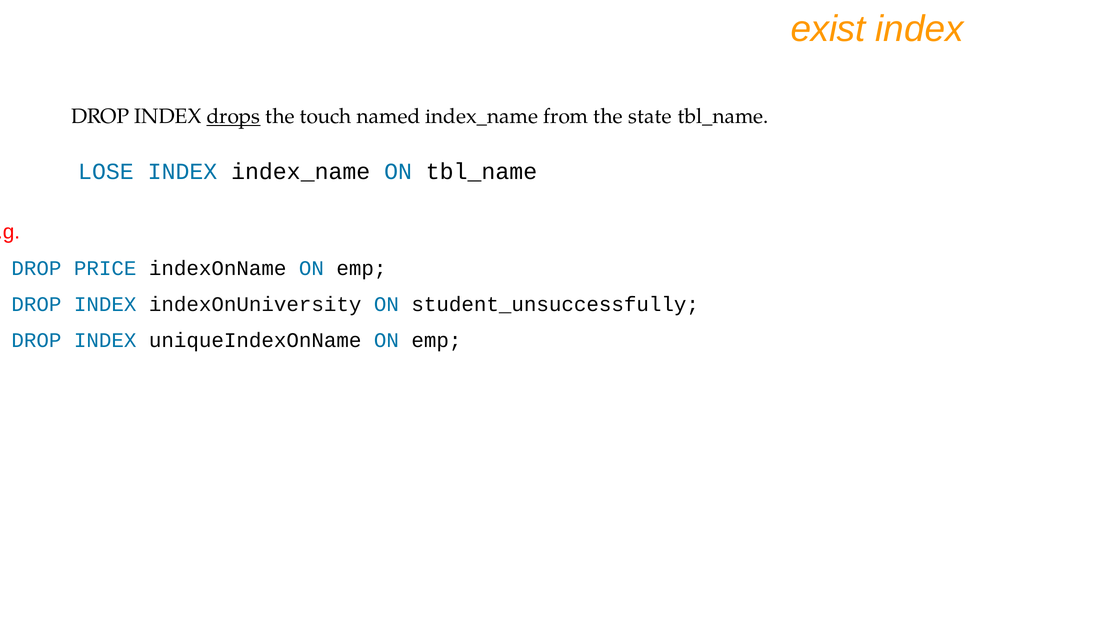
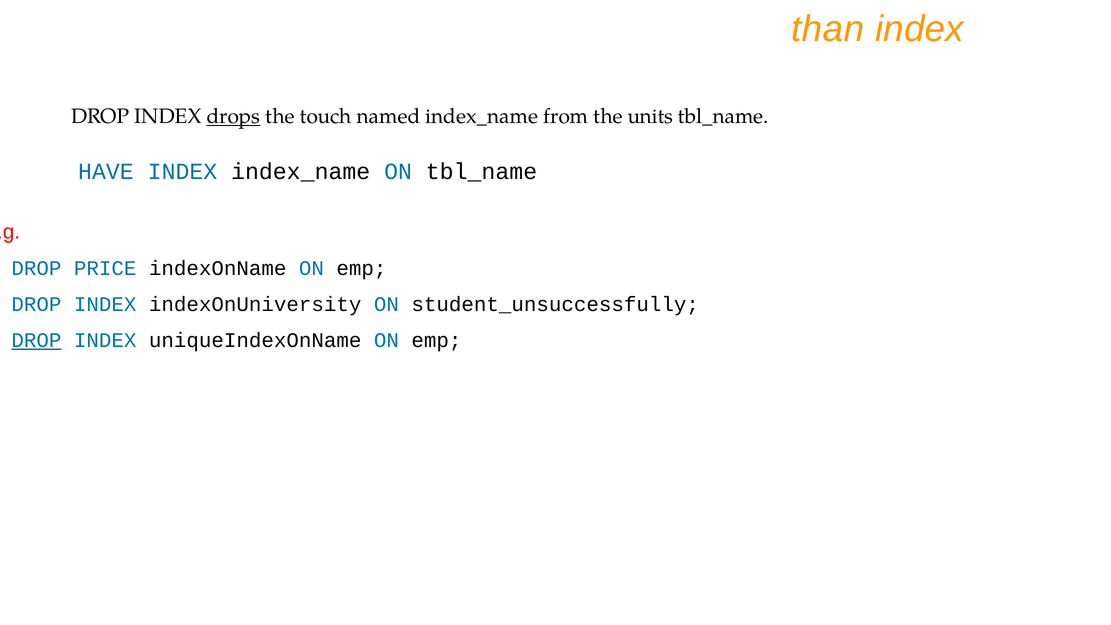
exist: exist -> than
state: state -> units
LOSE: LOSE -> HAVE
DROP at (36, 340) underline: none -> present
